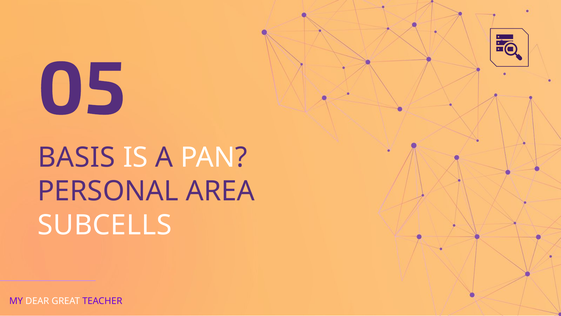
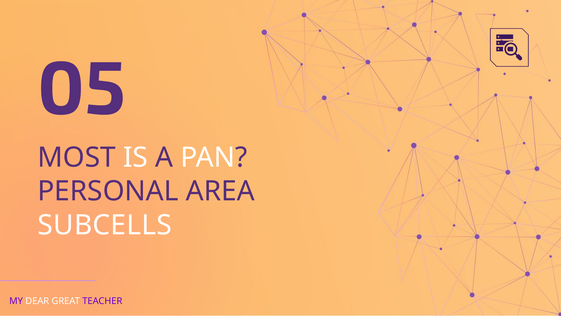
BASIS: BASIS -> MOST
